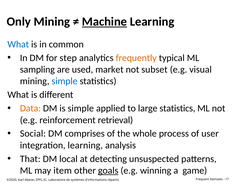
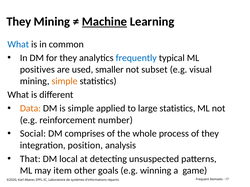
Only at (19, 22): Only -> They
for step: step -> they
frequently colour: orange -> blue
sampling: sampling -> positives
market: market -> smaller
simple at (65, 81) colour: blue -> orange
retrieval: retrieval -> number
of user: user -> they
integration learning: learning -> position
goals underline: present -> none
